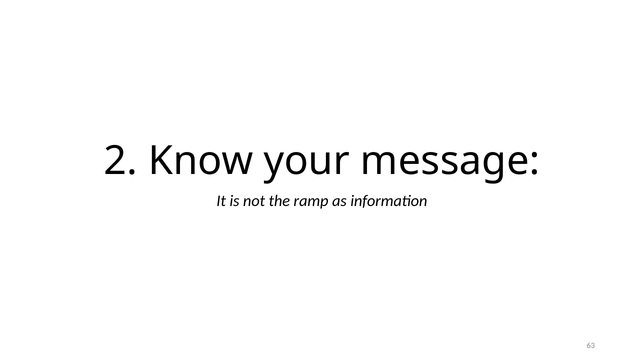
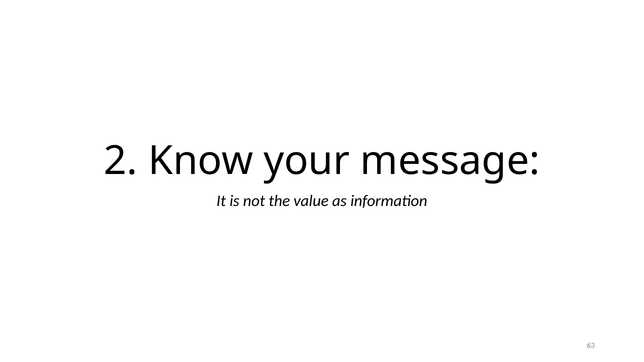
ramp: ramp -> value
